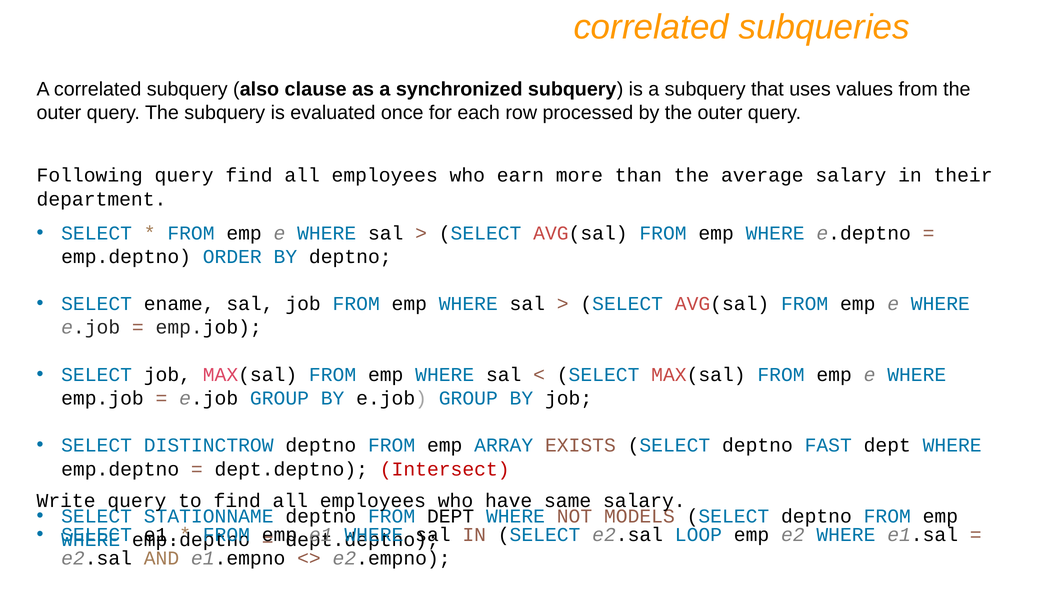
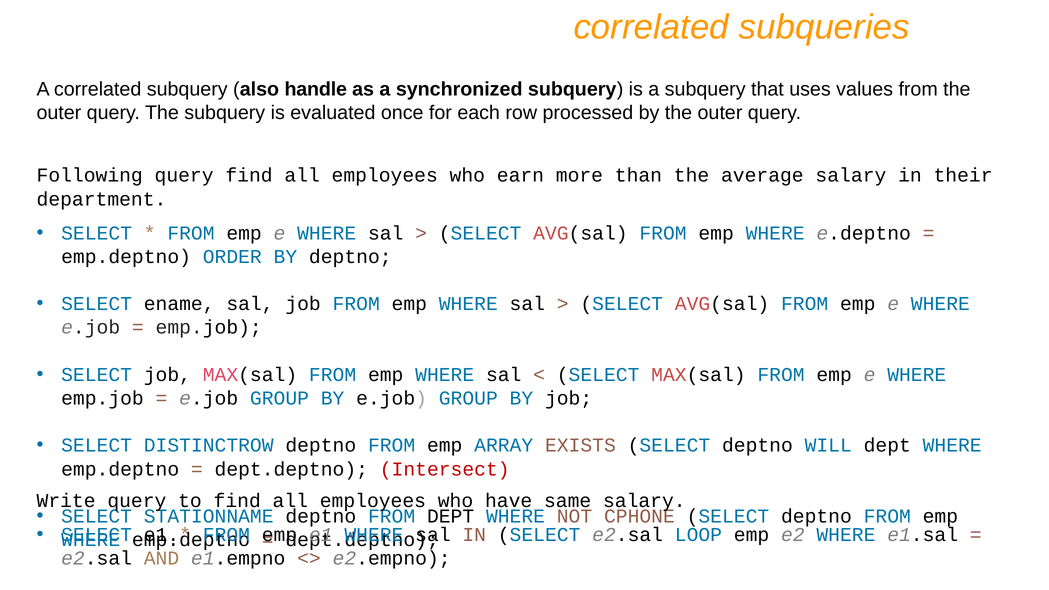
clause: clause -> handle
FAST: FAST -> WILL
MODELS: MODELS -> CPHONE
